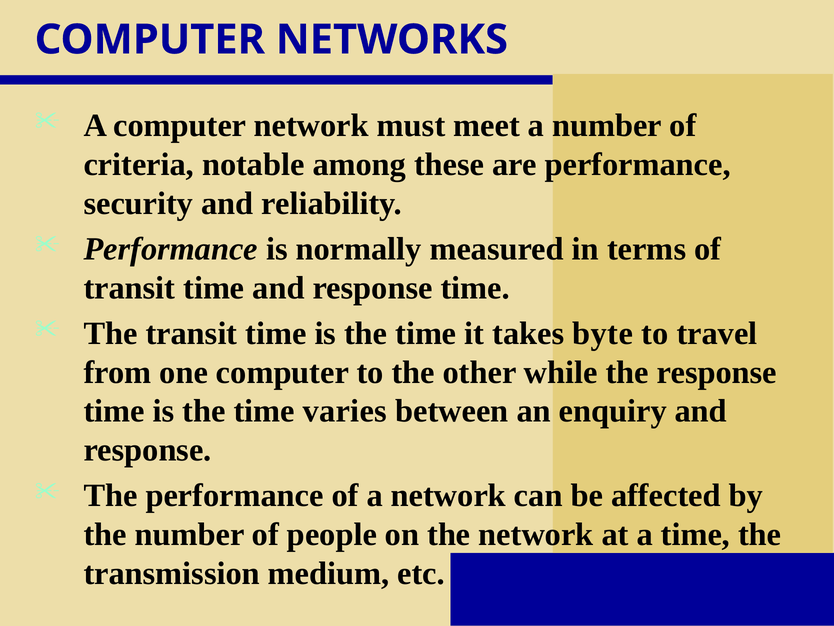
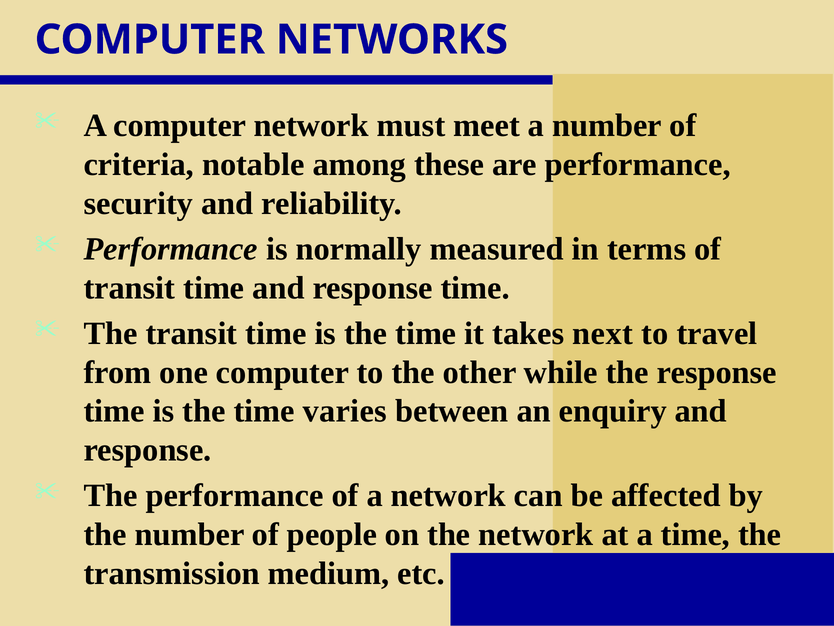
byte: byte -> next
